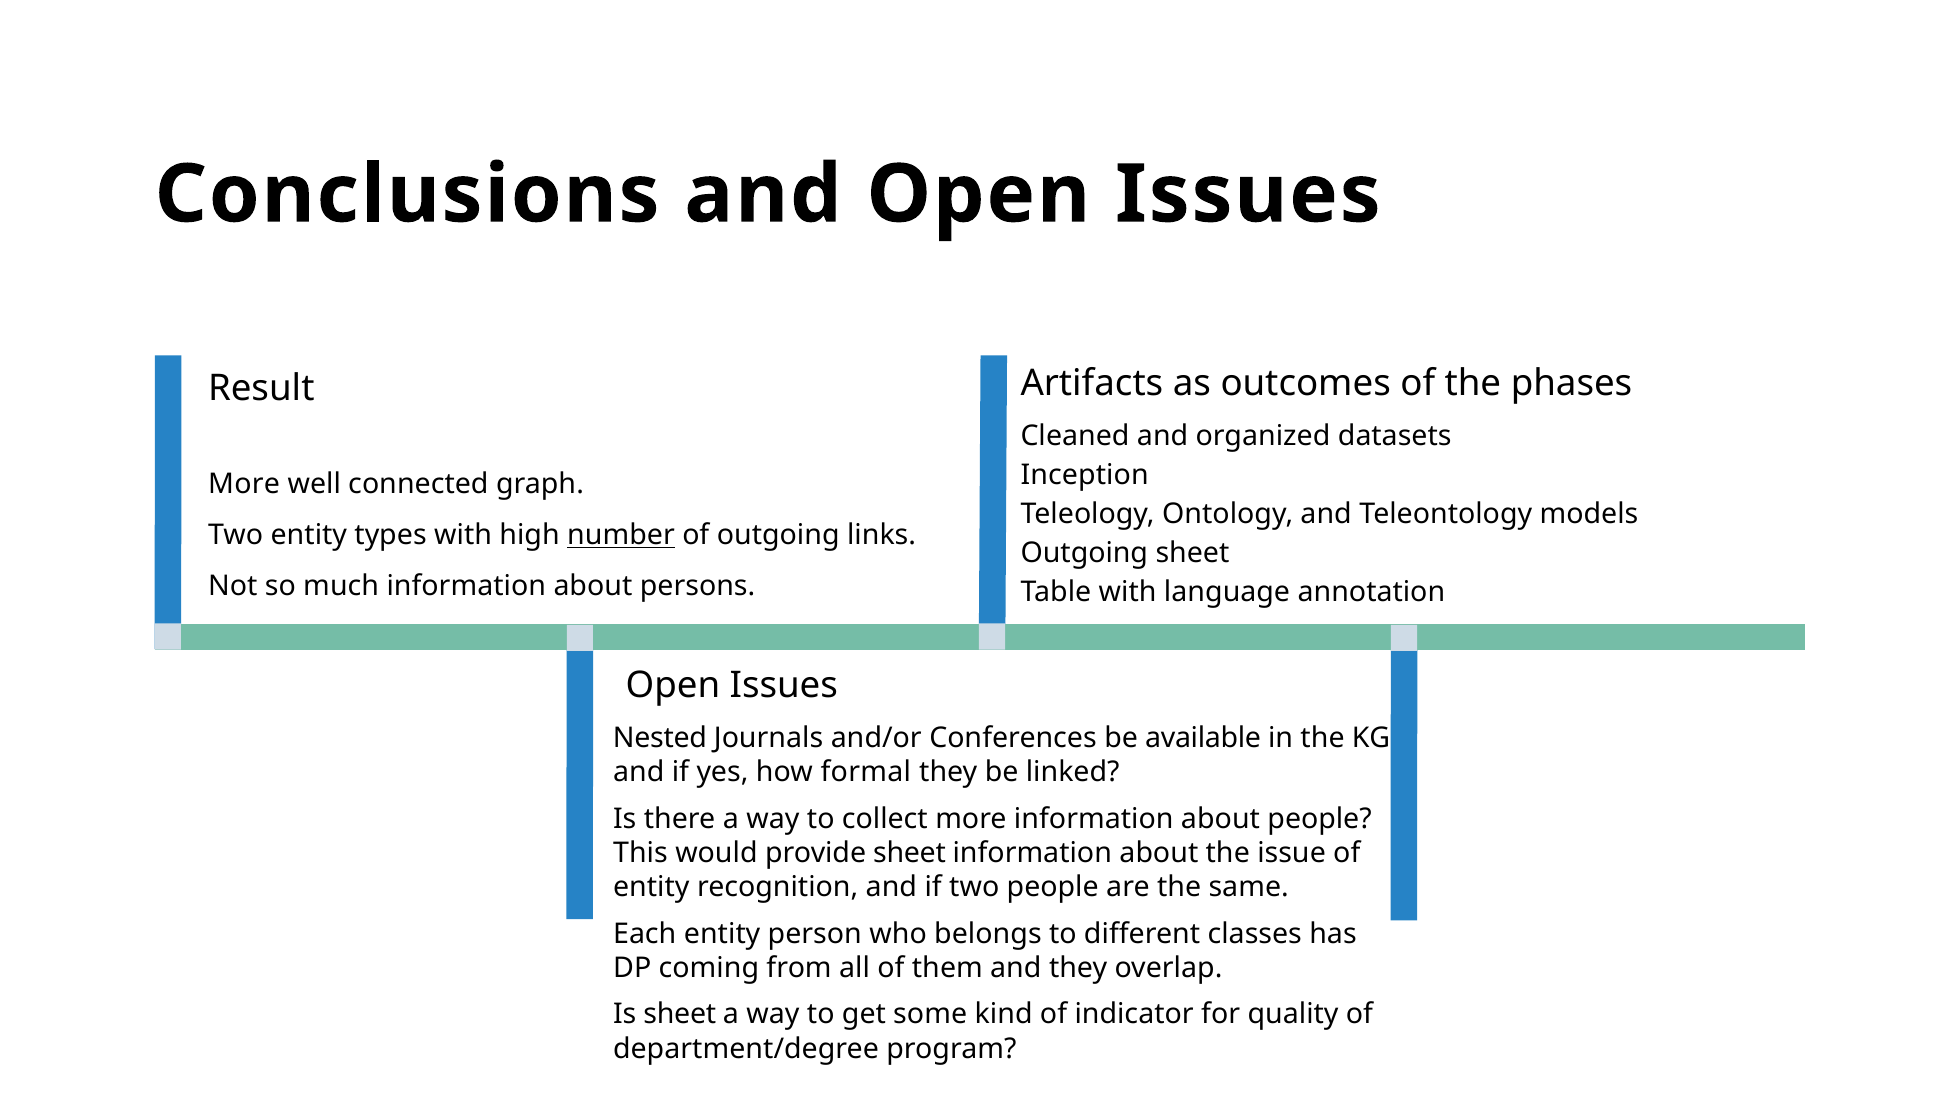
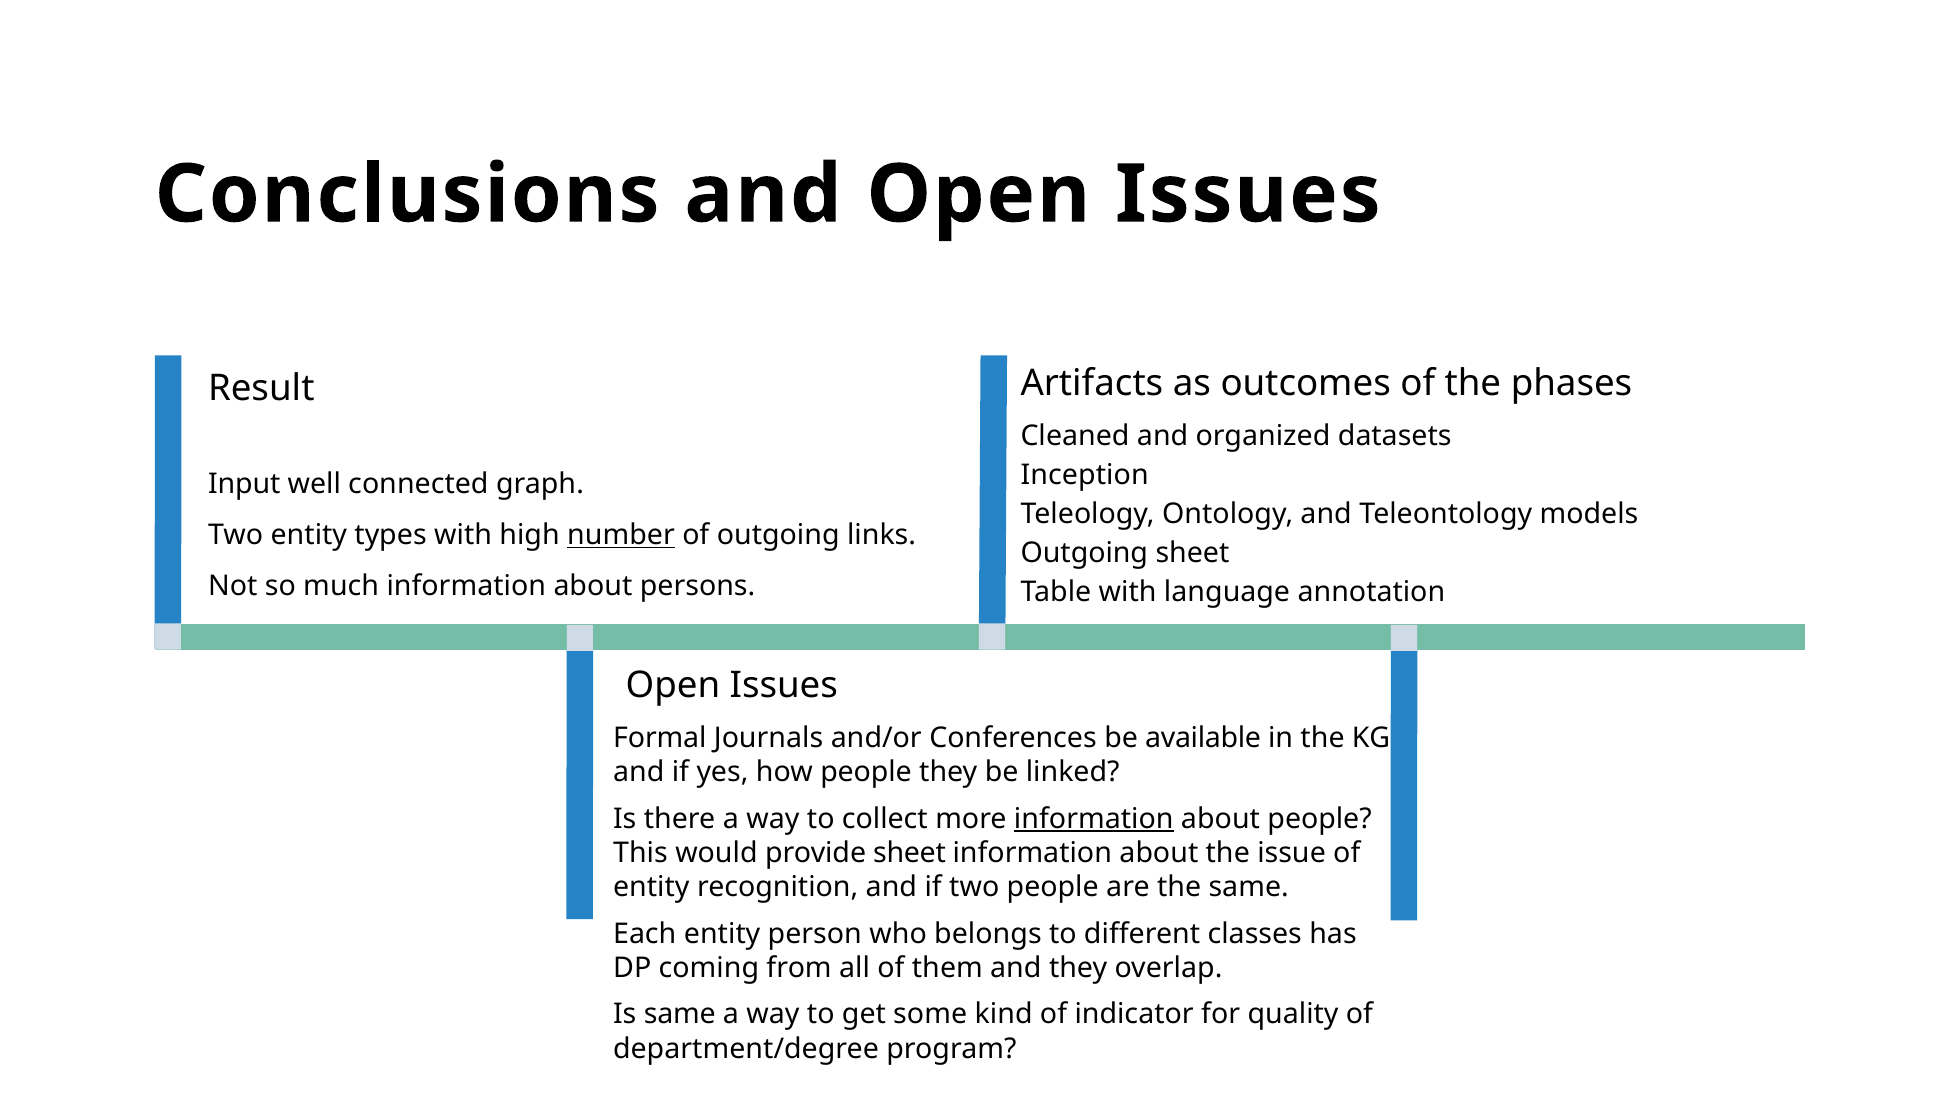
More at (244, 484): More -> Input
Nested: Nested -> Formal
how formal: formal -> people
information at (1094, 818) underline: none -> present
Is sheet: sheet -> same
